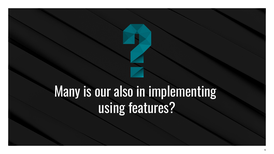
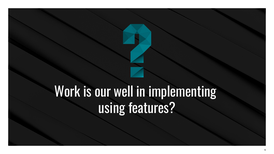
Many: Many -> Work
also: also -> well
